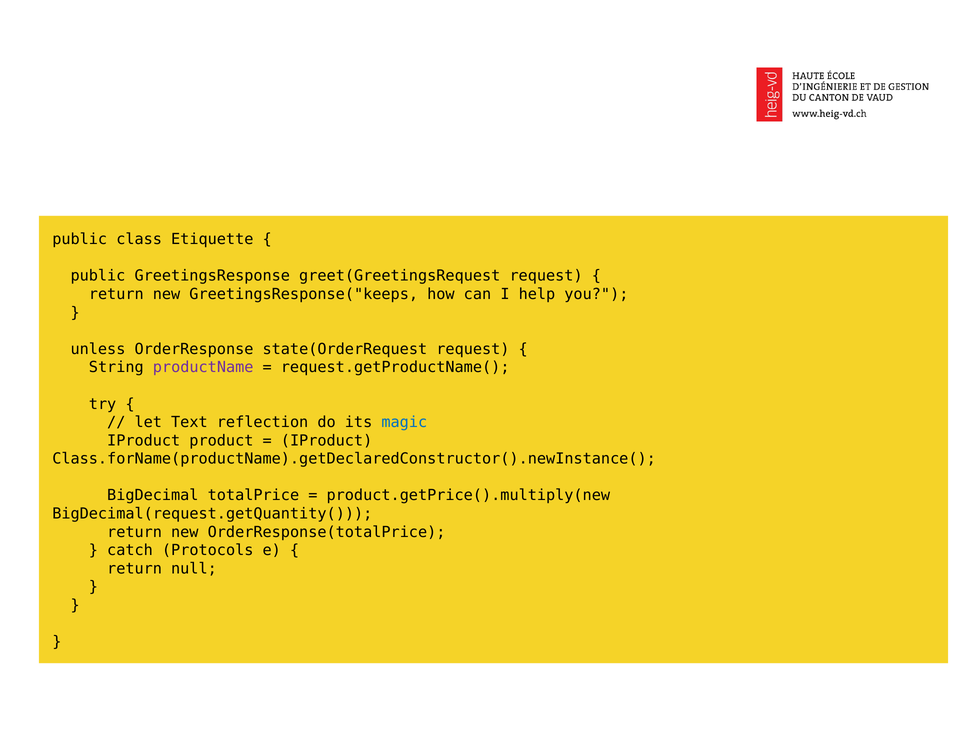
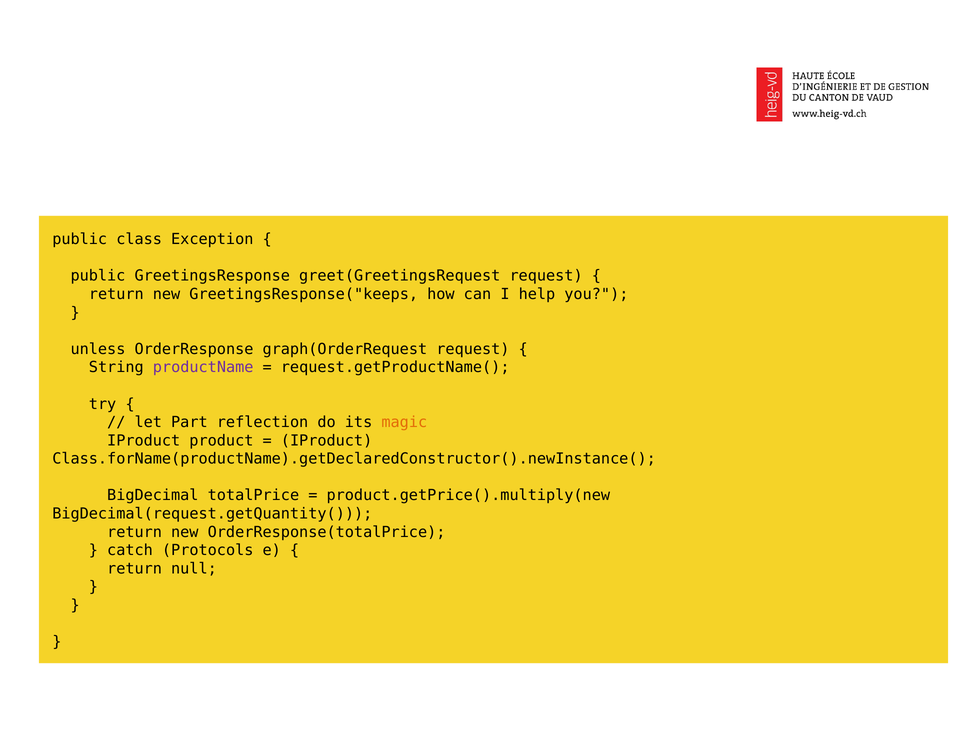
Etiquette: Etiquette -> Exception
state(OrderRequest: state(OrderRequest -> graph(OrderRequest
Text: Text -> Part
magic colour: blue -> orange
